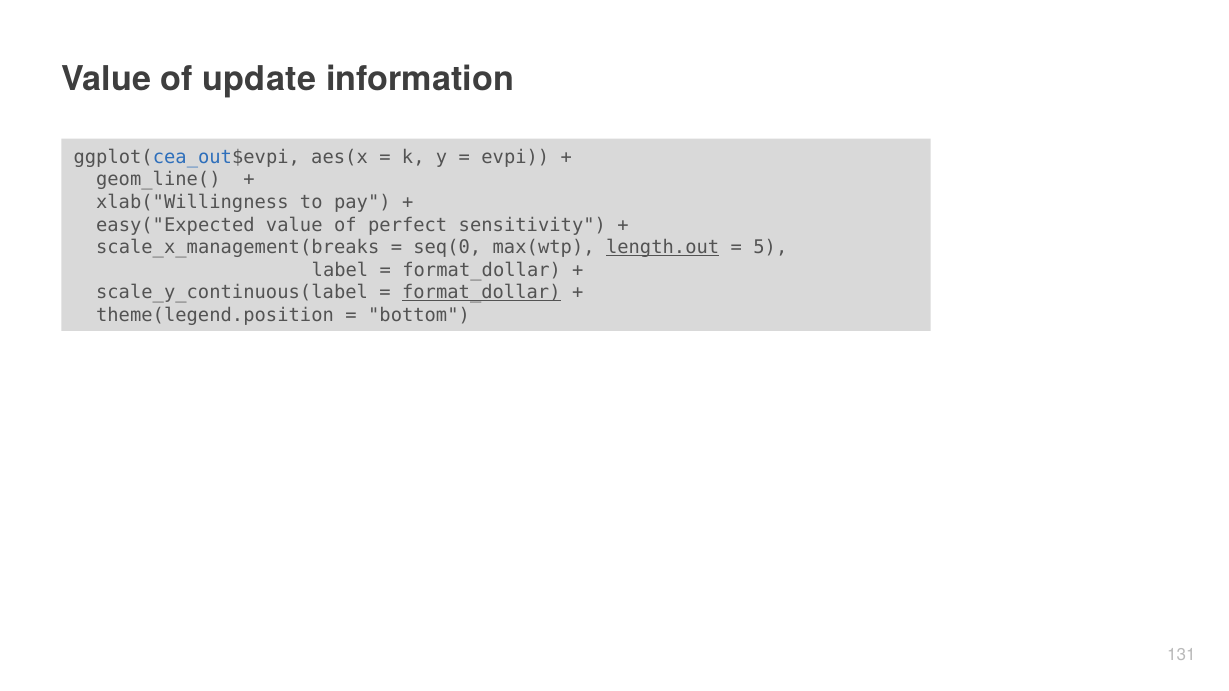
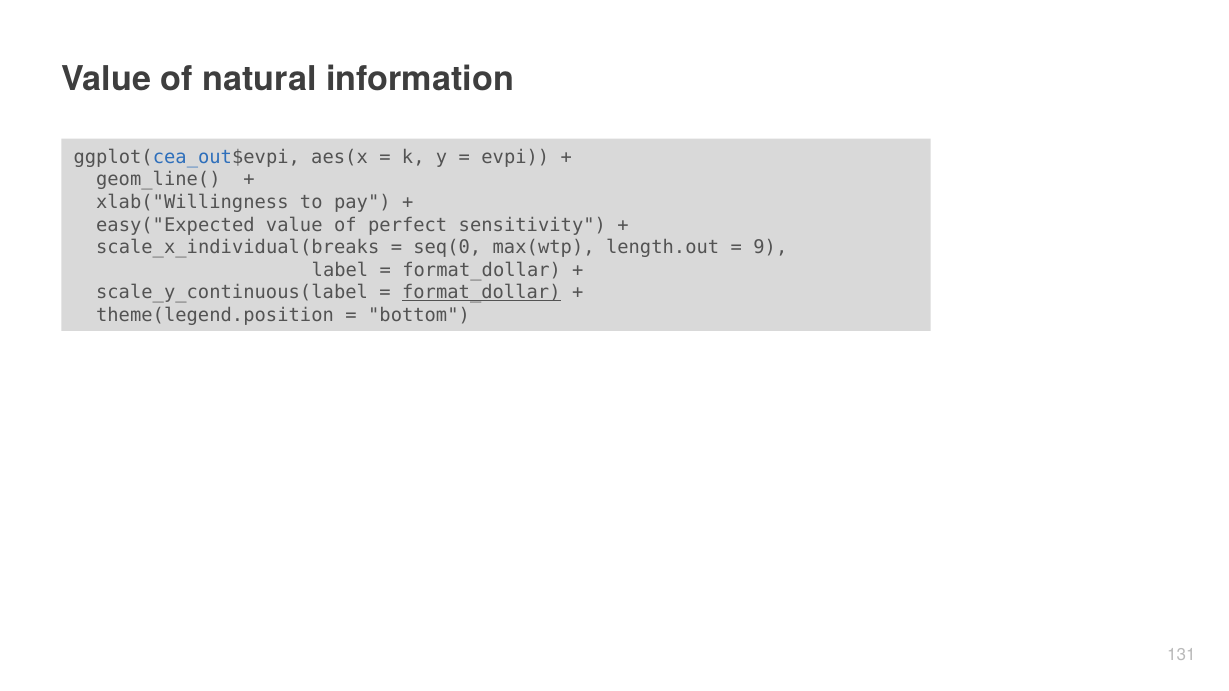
update: update -> natural
scale_x_management(breaks: scale_x_management(breaks -> scale_x_individual(breaks
length.out underline: present -> none
5: 5 -> 9
